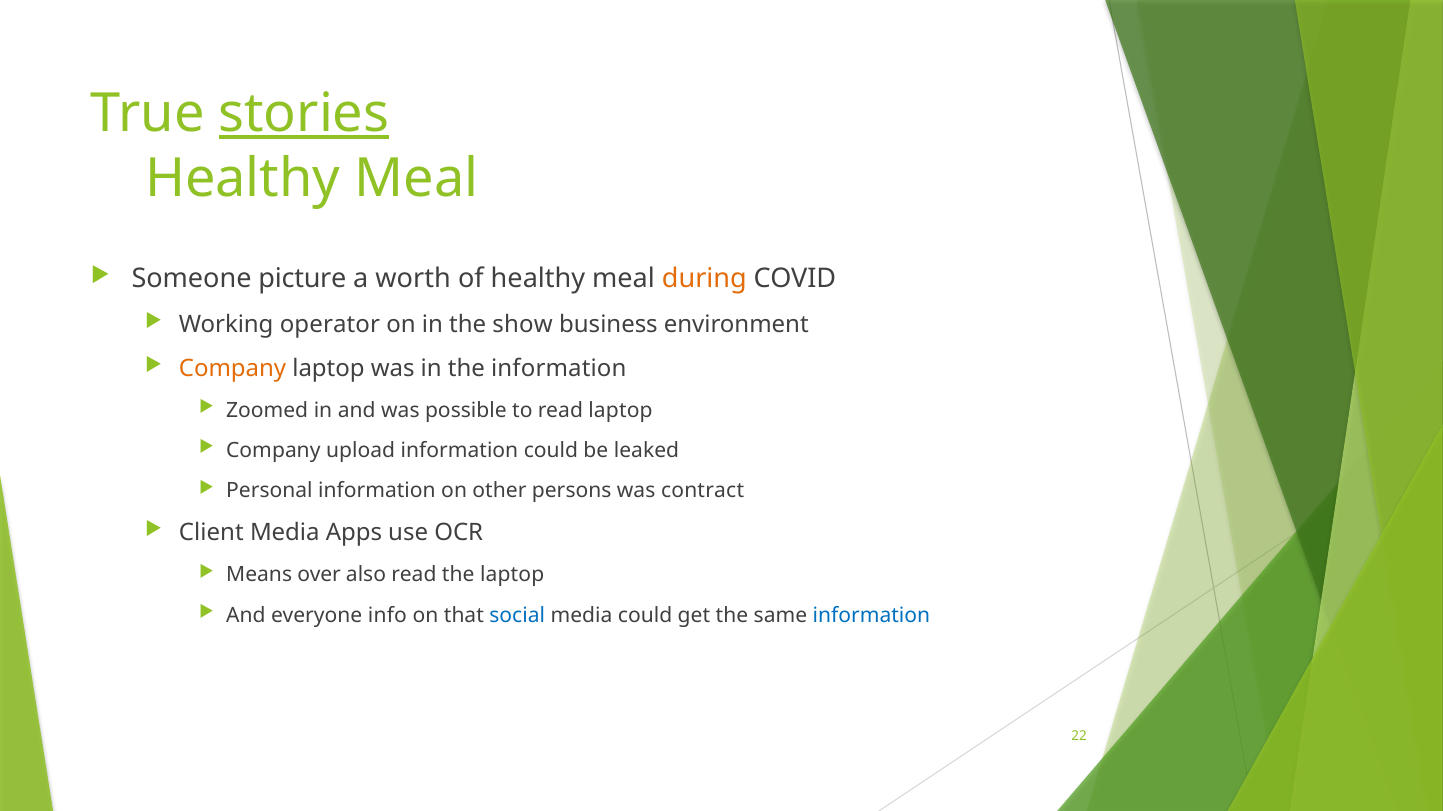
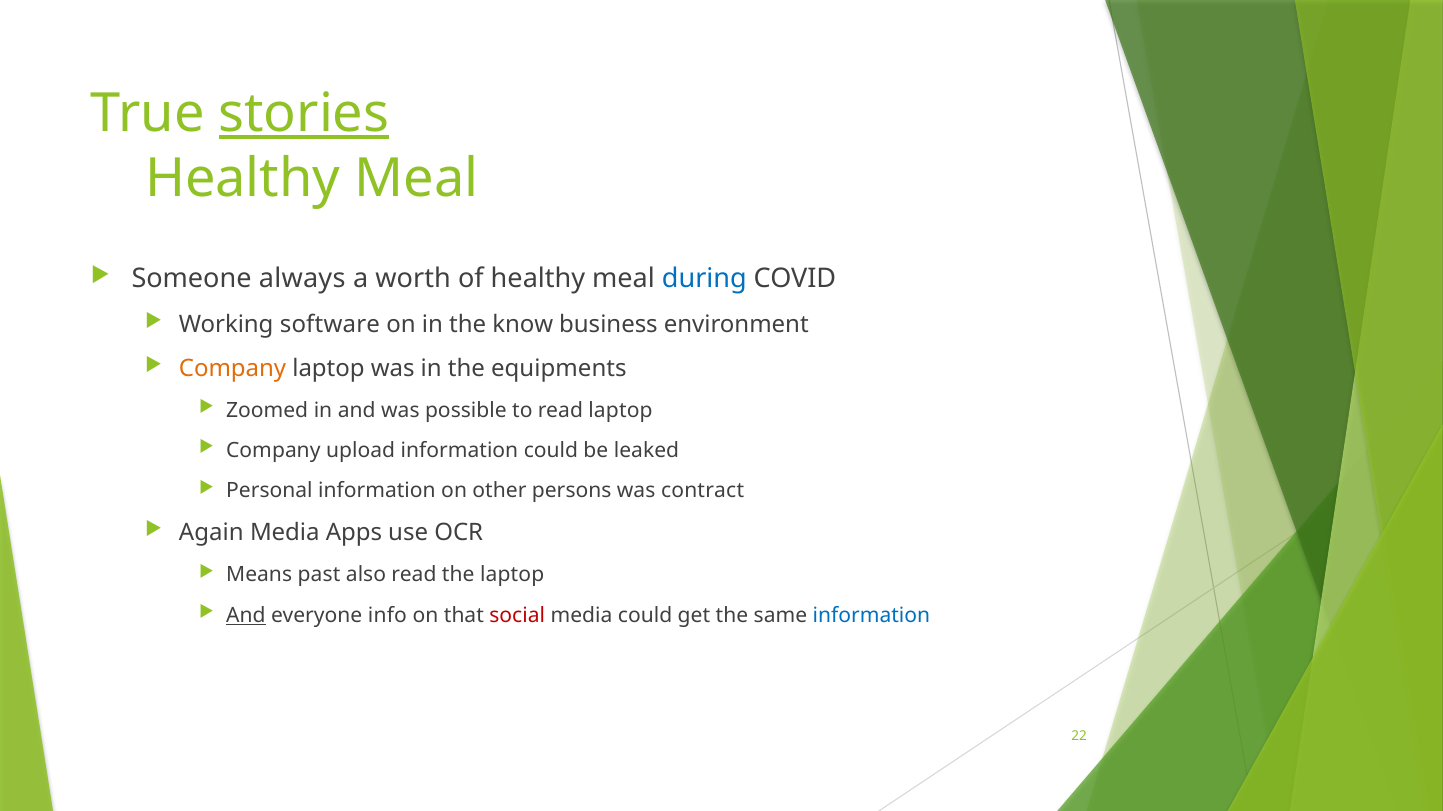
picture: picture -> always
during colour: orange -> blue
operator: operator -> software
show: show -> know
the information: information -> equipments
Client: Client -> Again
over: over -> past
And at (246, 616) underline: none -> present
social colour: blue -> red
